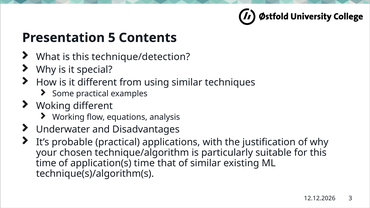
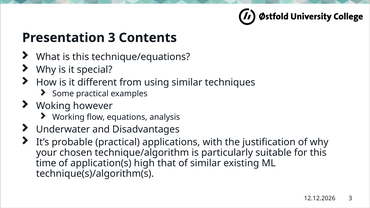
Presentation 5: 5 -> 3
technique/detection: technique/detection -> technique/equations
Woking different: different -> however
application(s time: time -> high
